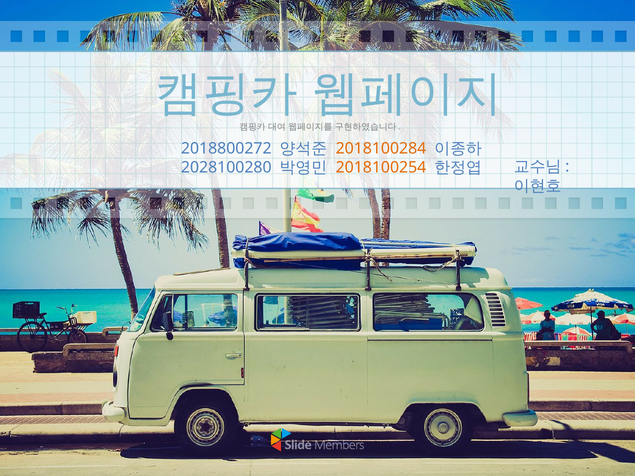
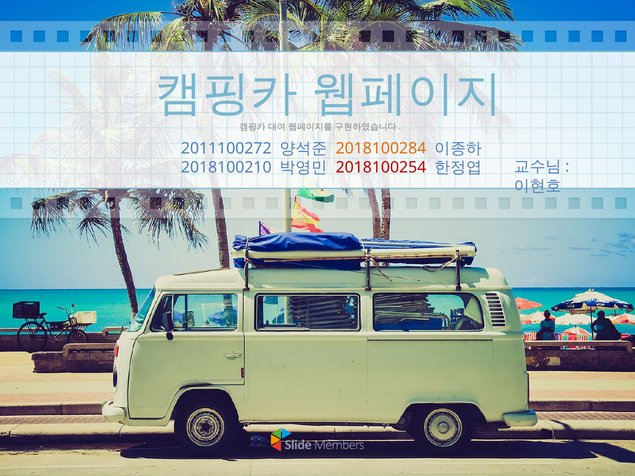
2018800272: 2018800272 -> 2011100272
2028100280: 2028100280 -> 2018100210
2018100254 colour: orange -> red
